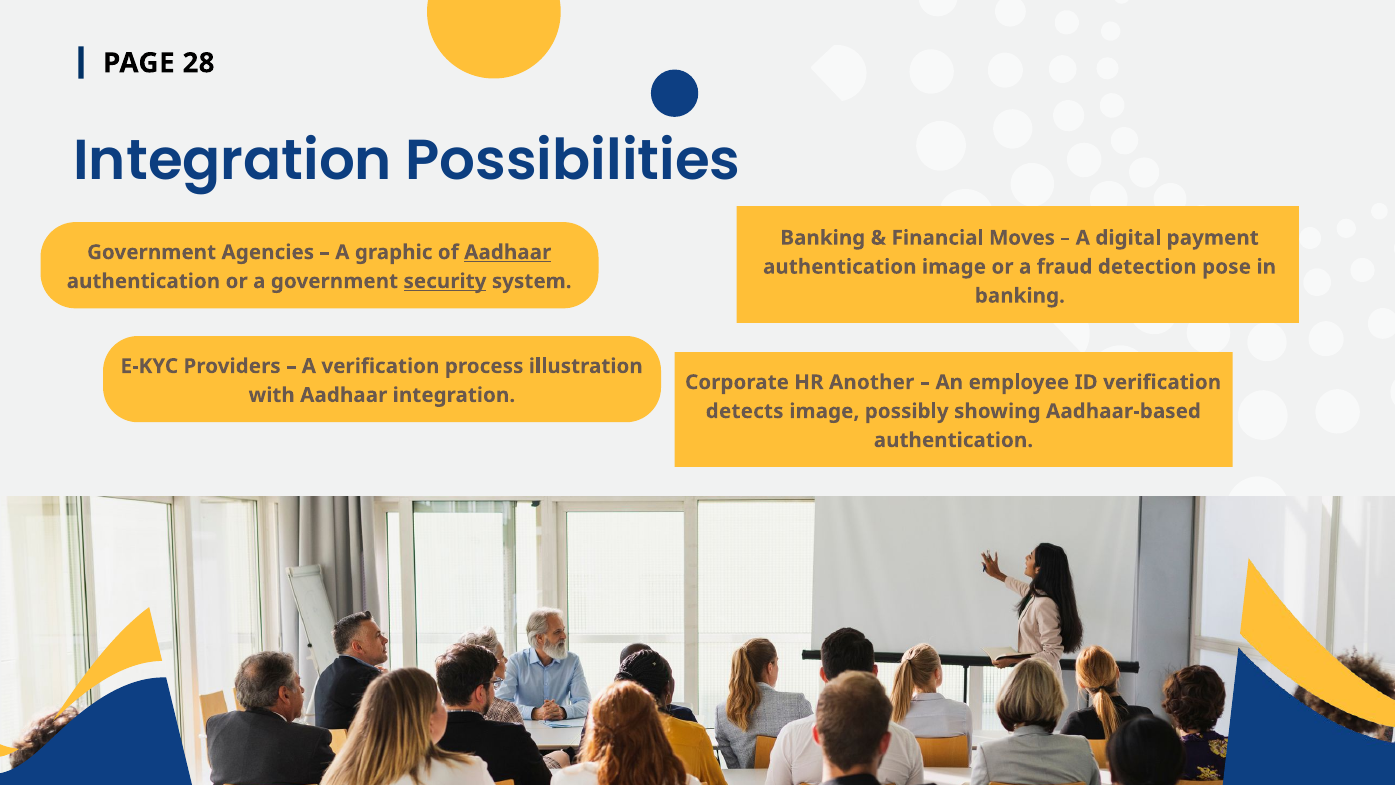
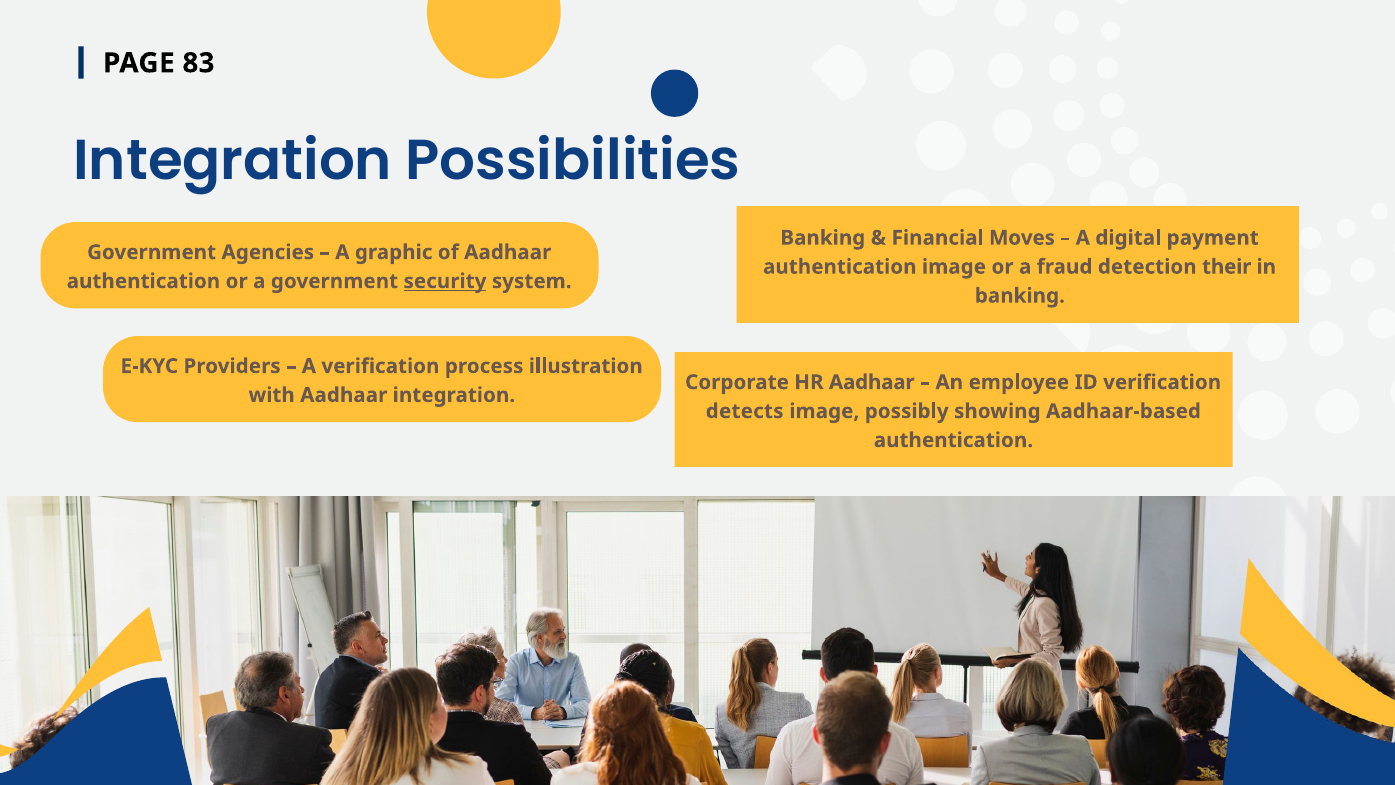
28: 28 -> 83
Aadhaar at (508, 252) underline: present -> none
pose: pose -> their
HR Another: Another -> Aadhaar
